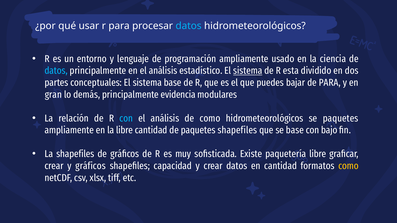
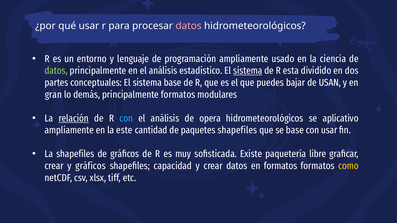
datos at (189, 26) colour: light blue -> pink
datos at (56, 71) colour: light blue -> light green
de PARA: PARA -> USAN
principalmente evidencia: evidencia -> formatos
relación underline: none -> present
de como: como -> opera
se paquetes: paquetes -> aplicativo
la libre: libre -> este
con bajo: bajo -> usar
en cantidad: cantidad -> formatos
